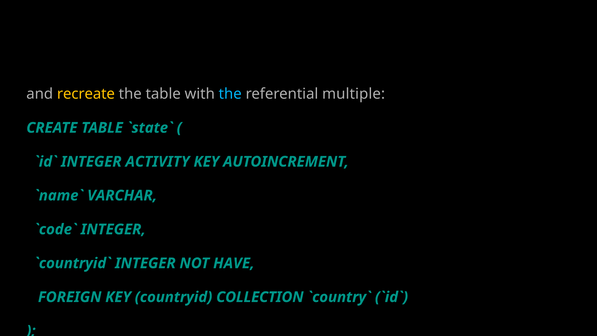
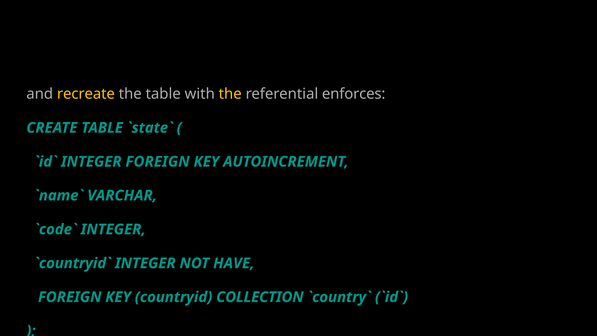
the at (230, 94) colour: light blue -> yellow
multiple: multiple -> enforces
INTEGER ACTIVITY: ACTIVITY -> FOREIGN
